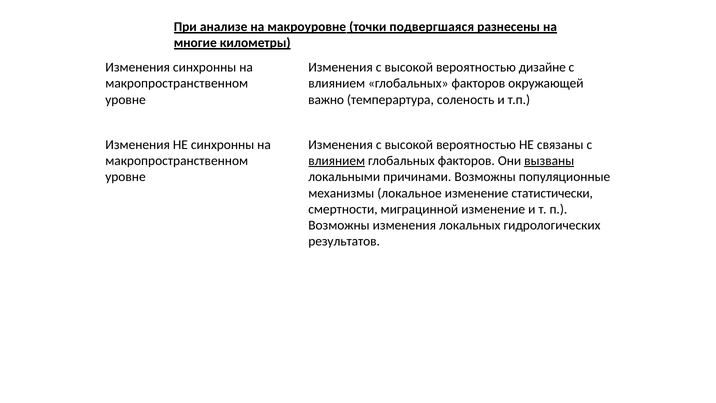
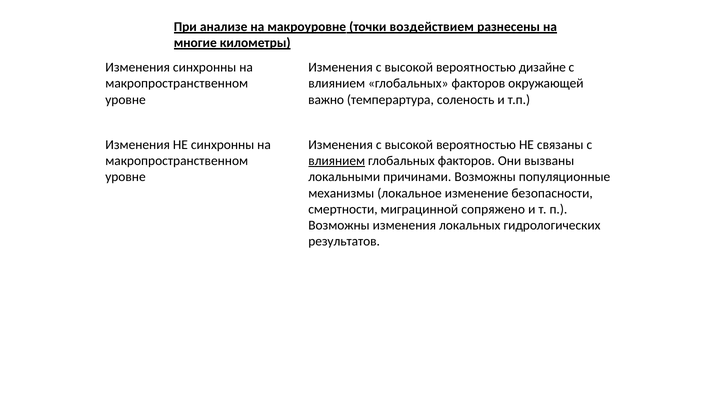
подвергшаяся: подвергшаяся -> воздействием
вызваны underline: present -> none
статистически: статистически -> безопасности
миграцинной изменение: изменение -> сопряжено
